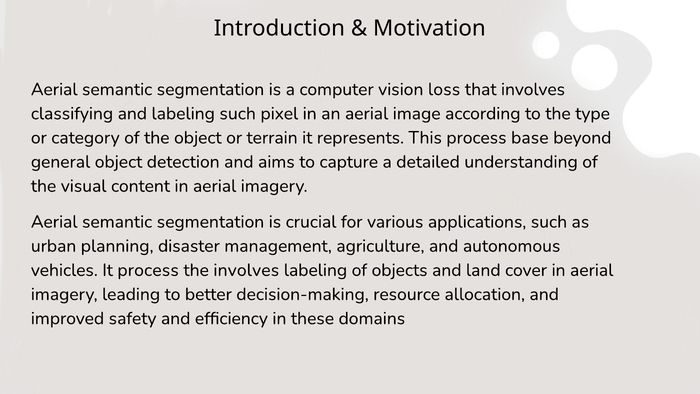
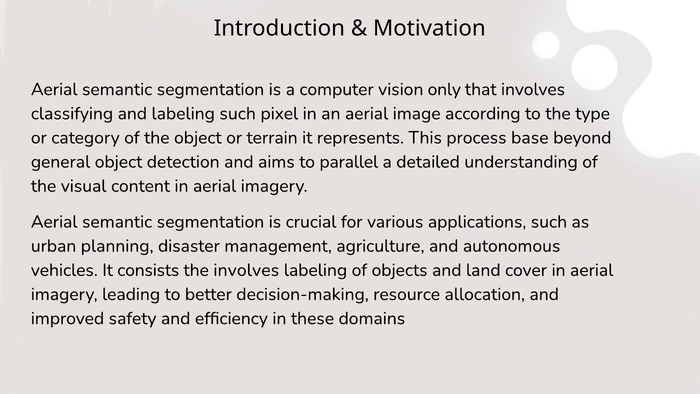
loss: loss -> only
capture: capture -> parallel
It process: process -> consists
